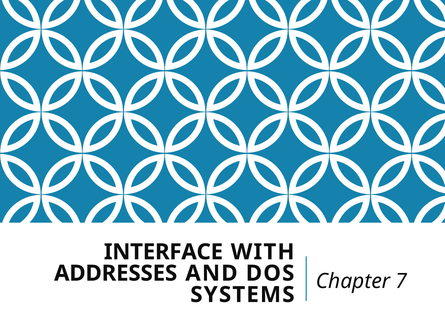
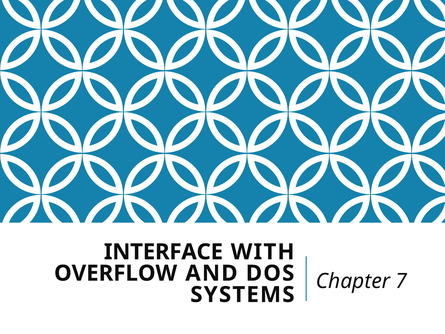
ADDRESSES: ADDRESSES -> OVERFLOW
